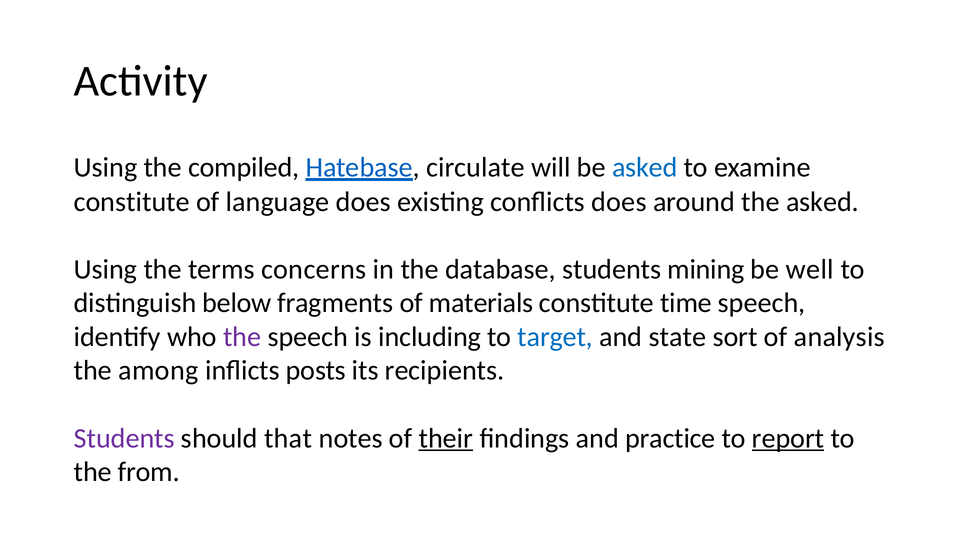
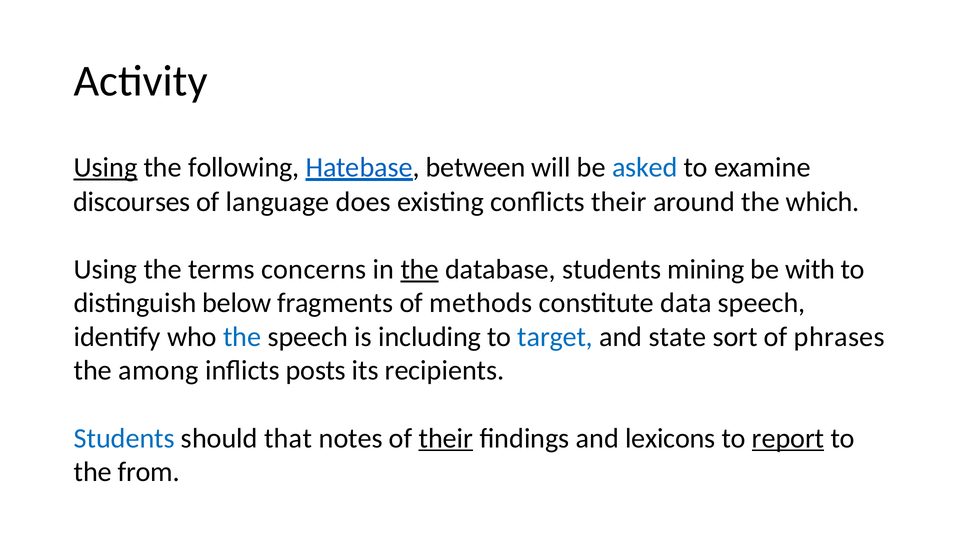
Using at (105, 167) underline: none -> present
compiled: compiled -> following
circulate: circulate -> between
constitute at (132, 202): constitute -> discourses
conflicts does: does -> their
the asked: asked -> which
the at (420, 269) underline: none -> present
well: well -> with
materials: materials -> methods
time: time -> data
the at (242, 337) colour: purple -> blue
analysis: analysis -> phrases
Students at (124, 438) colour: purple -> blue
practice: practice -> lexicons
